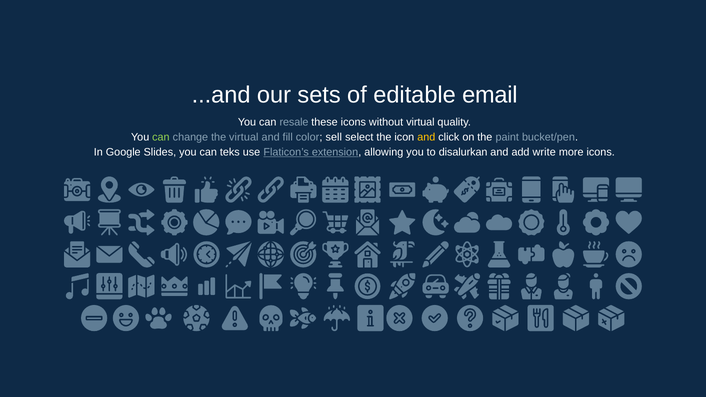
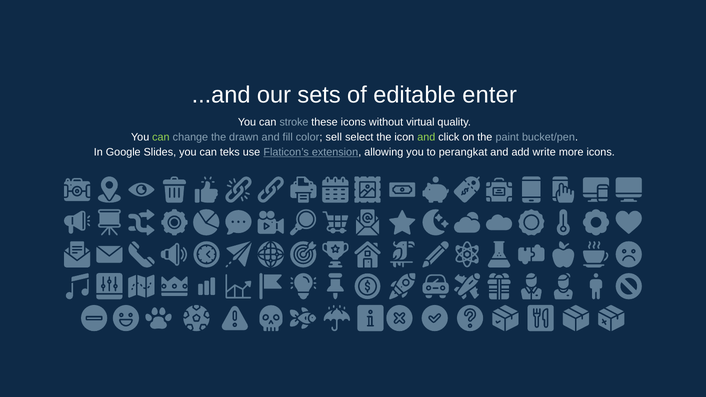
email: email -> enter
resale: resale -> stroke
the virtual: virtual -> drawn
and at (426, 137) colour: yellow -> light green
disalurkan: disalurkan -> perangkat
